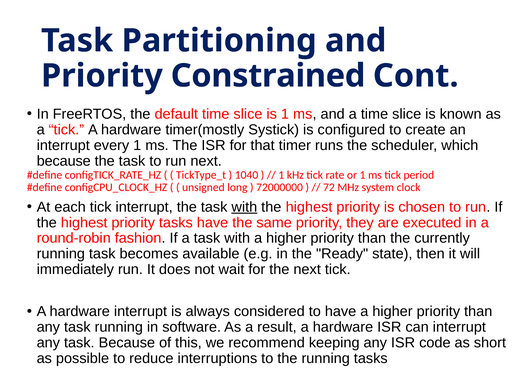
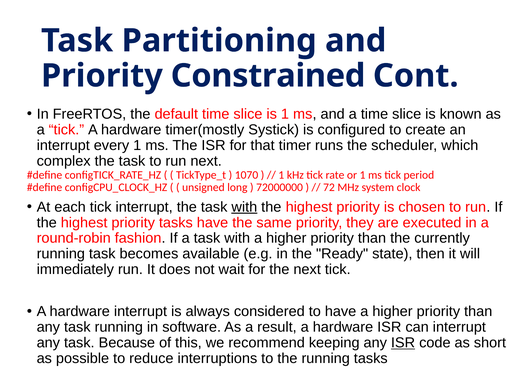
because at (64, 161): because -> complex
1040: 1040 -> 1070
ISR at (403, 343) underline: none -> present
